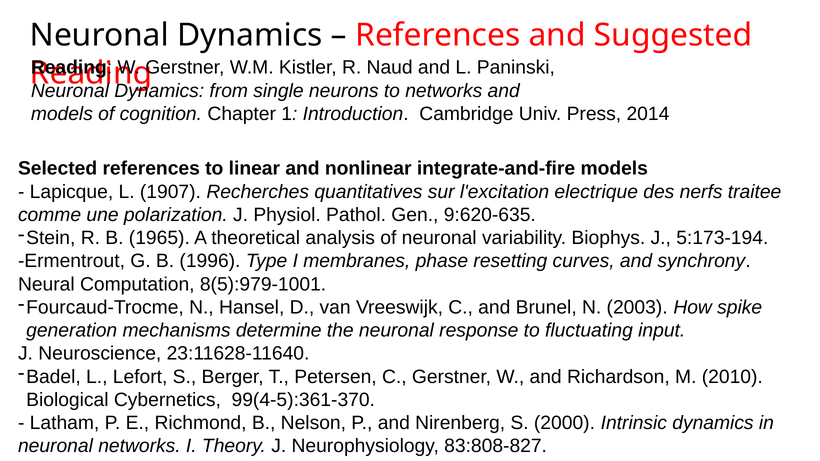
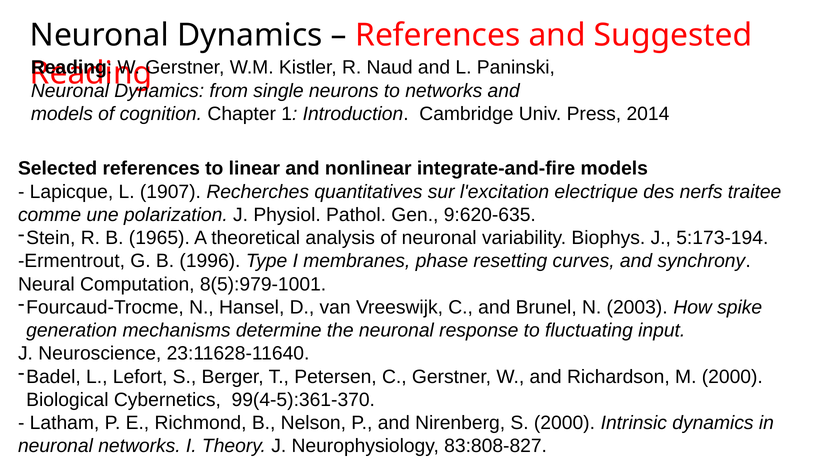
M 2010: 2010 -> 2000
